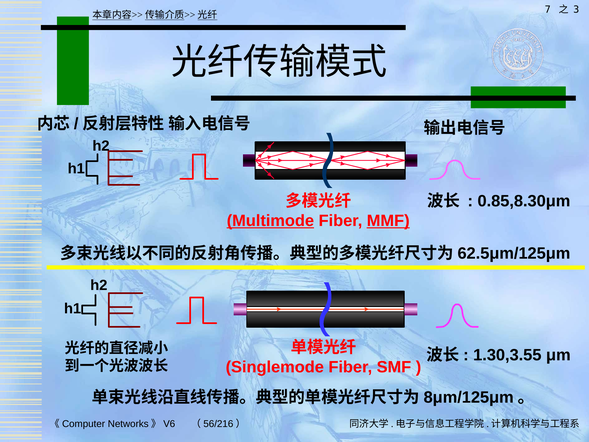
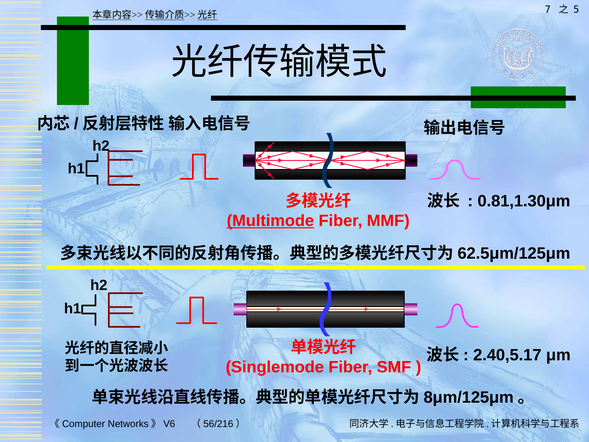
3: 3 -> 5
0.85,8.30μm: 0.85,8.30μm -> 0.81,1.30μm
MMF underline: present -> none
1.30,3.55: 1.30,3.55 -> 2.40,5.17
